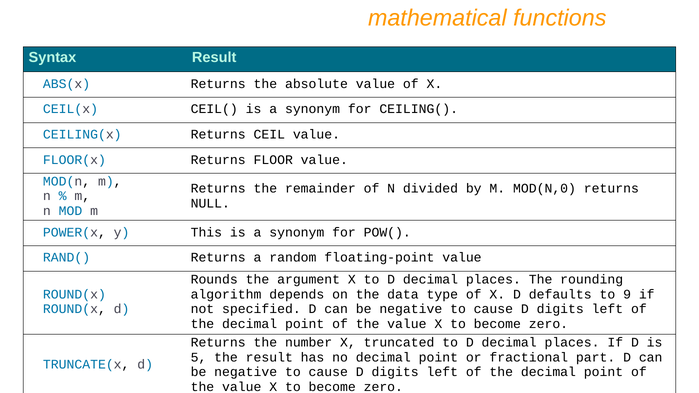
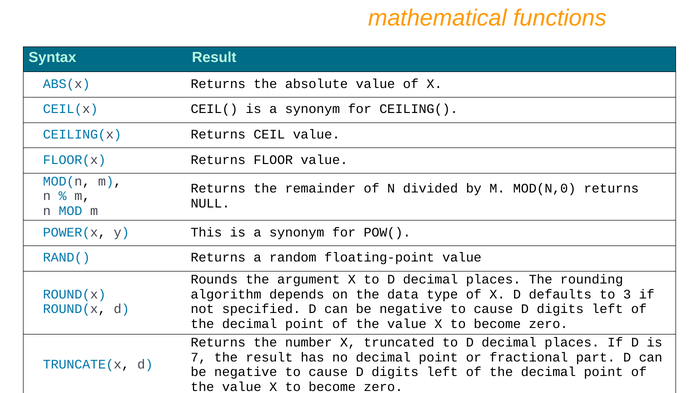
9: 9 -> 3
5: 5 -> 7
